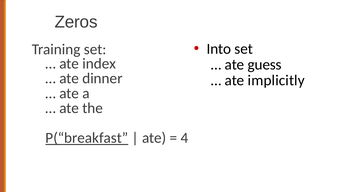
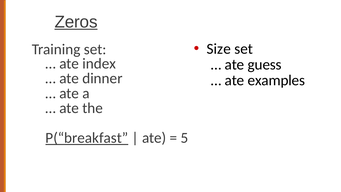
Zeros underline: none -> present
Into: Into -> Size
implicitly: implicitly -> examples
4: 4 -> 5
